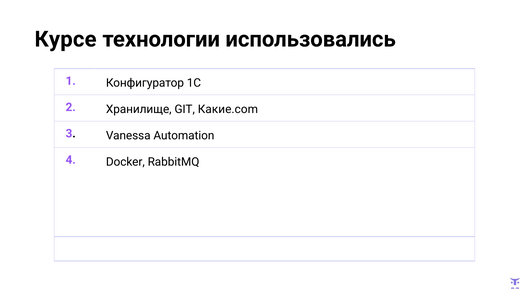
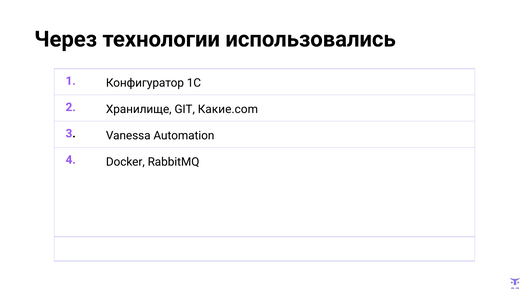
Курсе: Курсе -> Через
